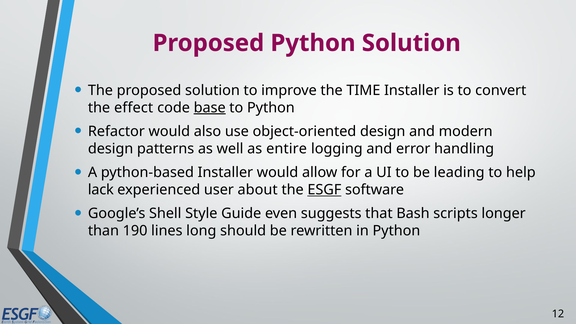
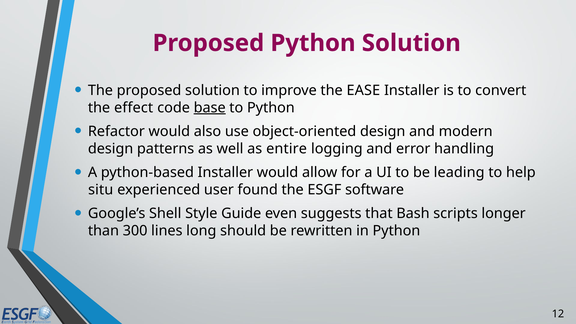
TIME: TIME -> EASE
lack: lack -> situ
about: about -> found
ESGF underline: present -> none
190: 190 -> 300
